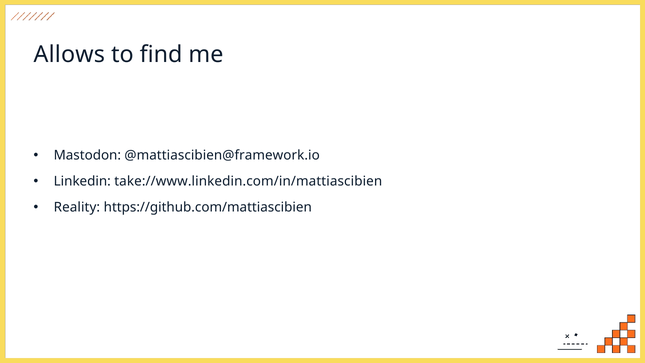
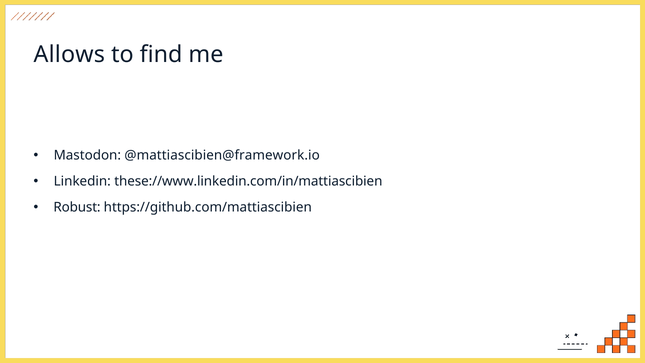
take://www.linkedin.com/in/mattiascibien: take://www.linkedin.com/in/mattiascibien -> these://www.linkedin.com/in/mattiascibien
Reality: Reality -> Robust
